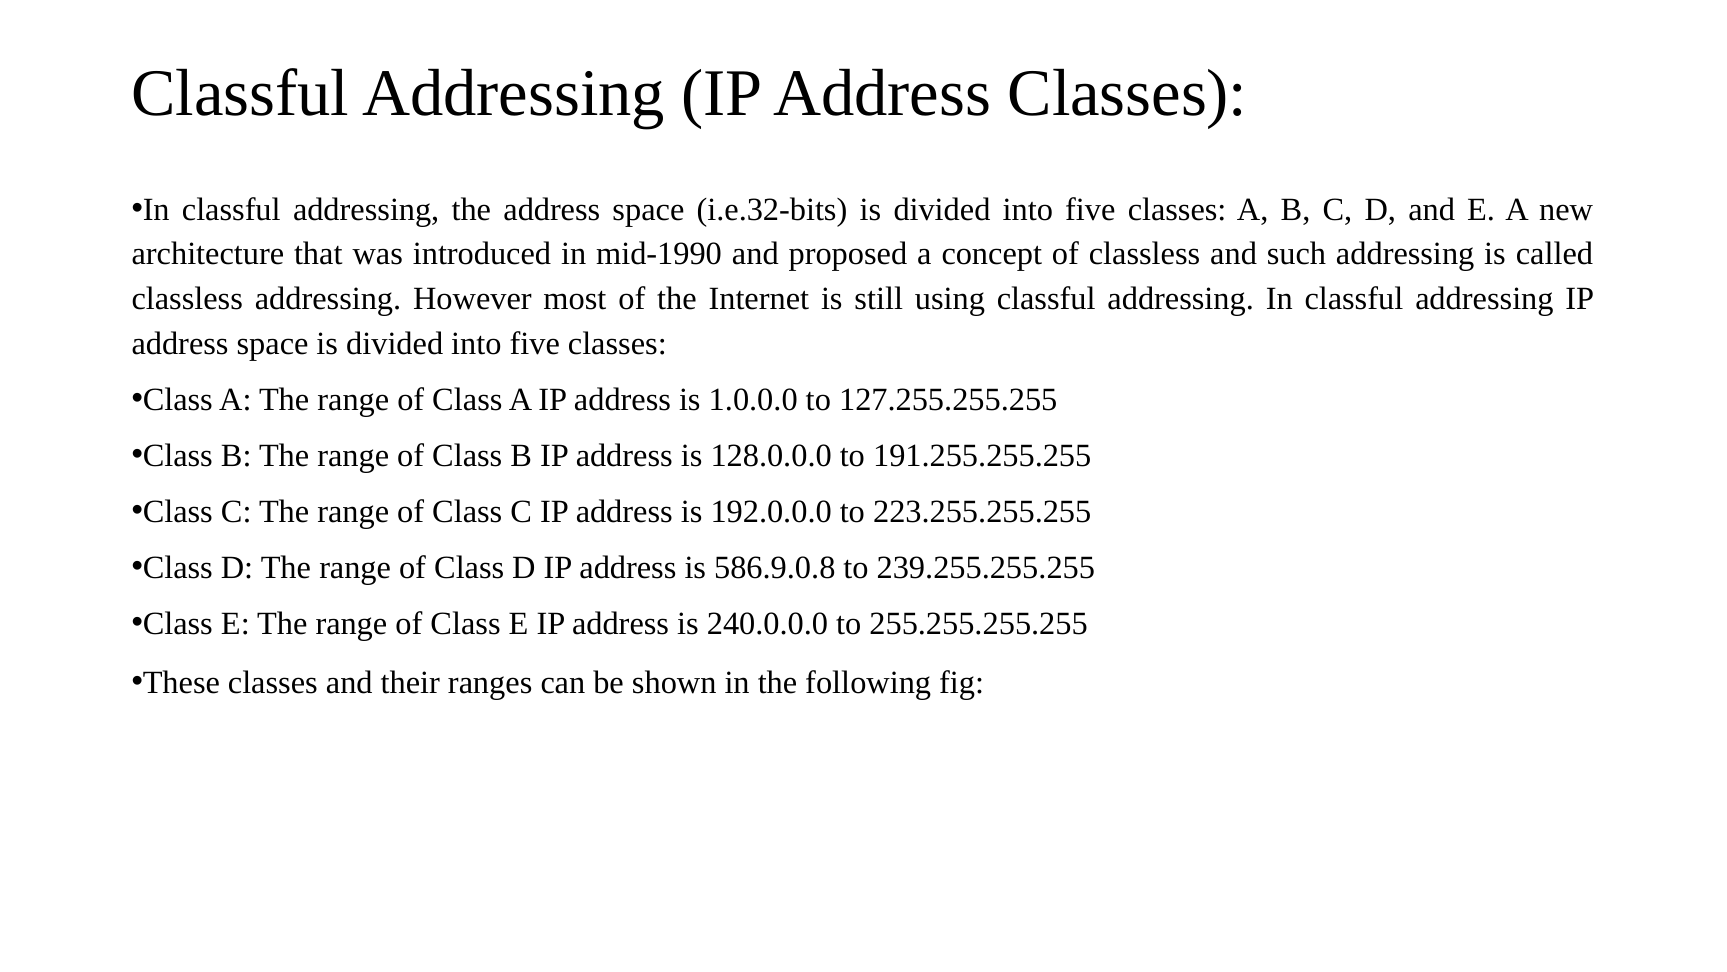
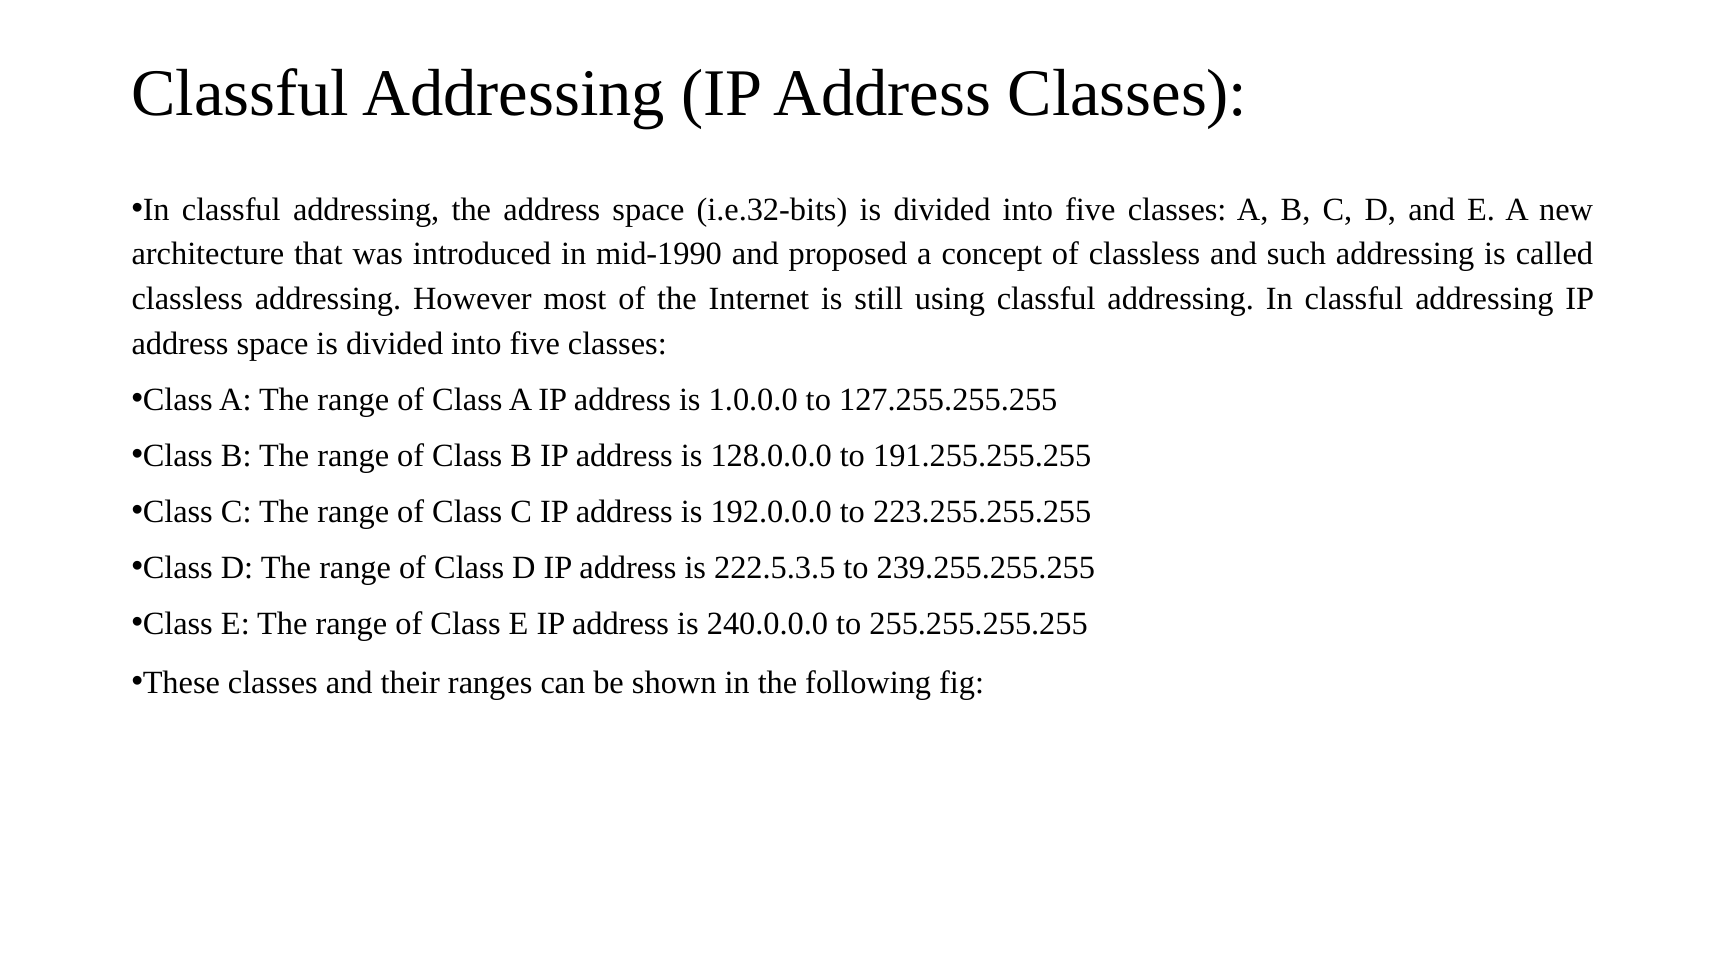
586.9.0.8: 586.9.0.8 -> 222.5.3.5
